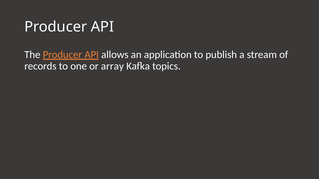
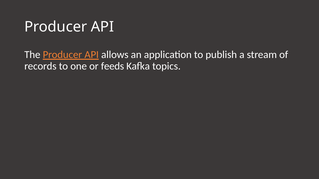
array: array -> feeds
